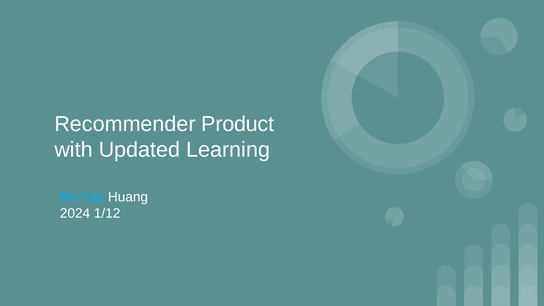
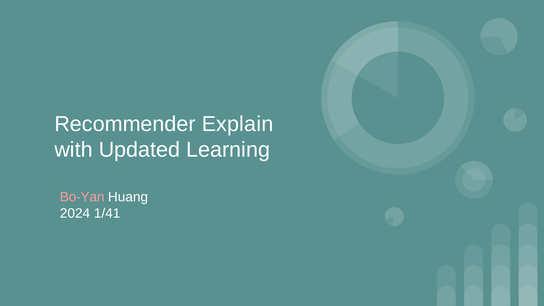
Product: Product -> Explain
Bo-Yan colour: light blue -> pink
1/12: 1/12 -> 1/41
